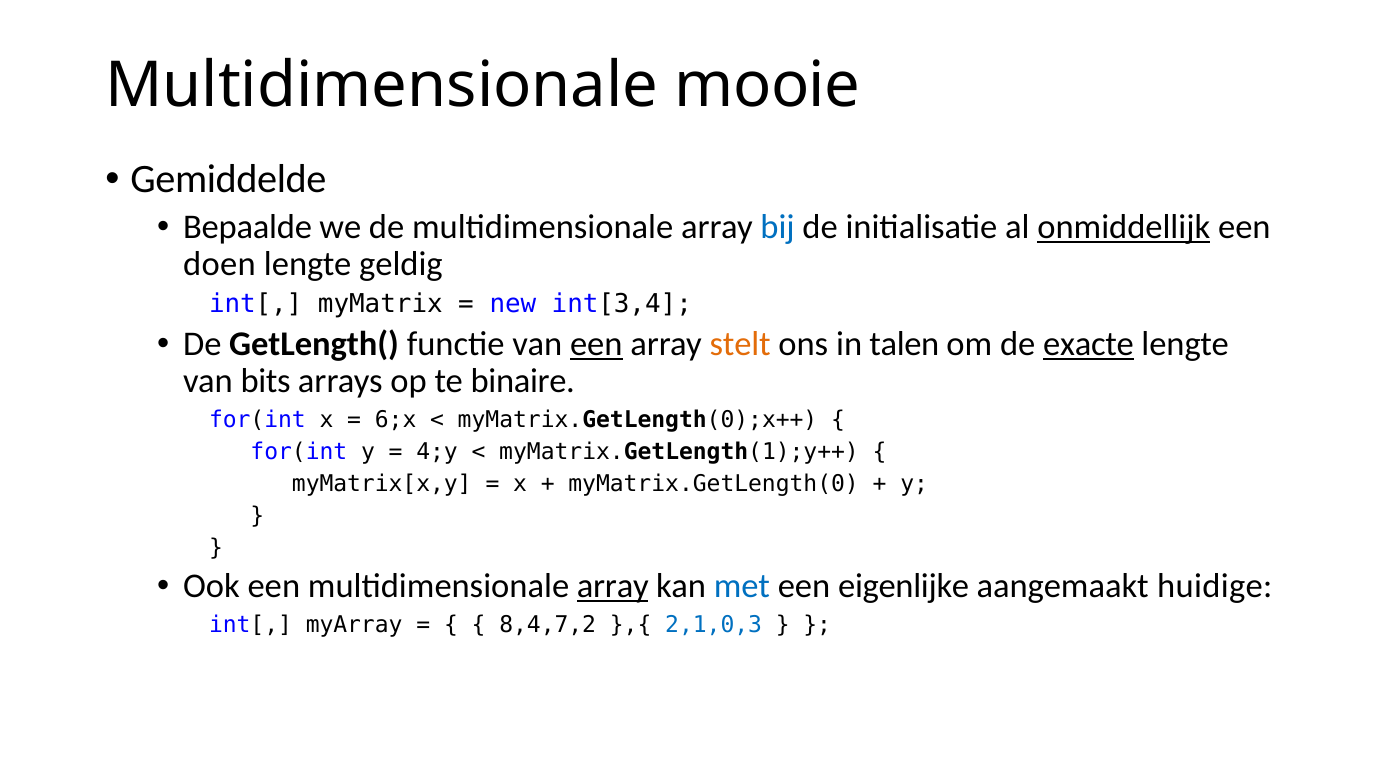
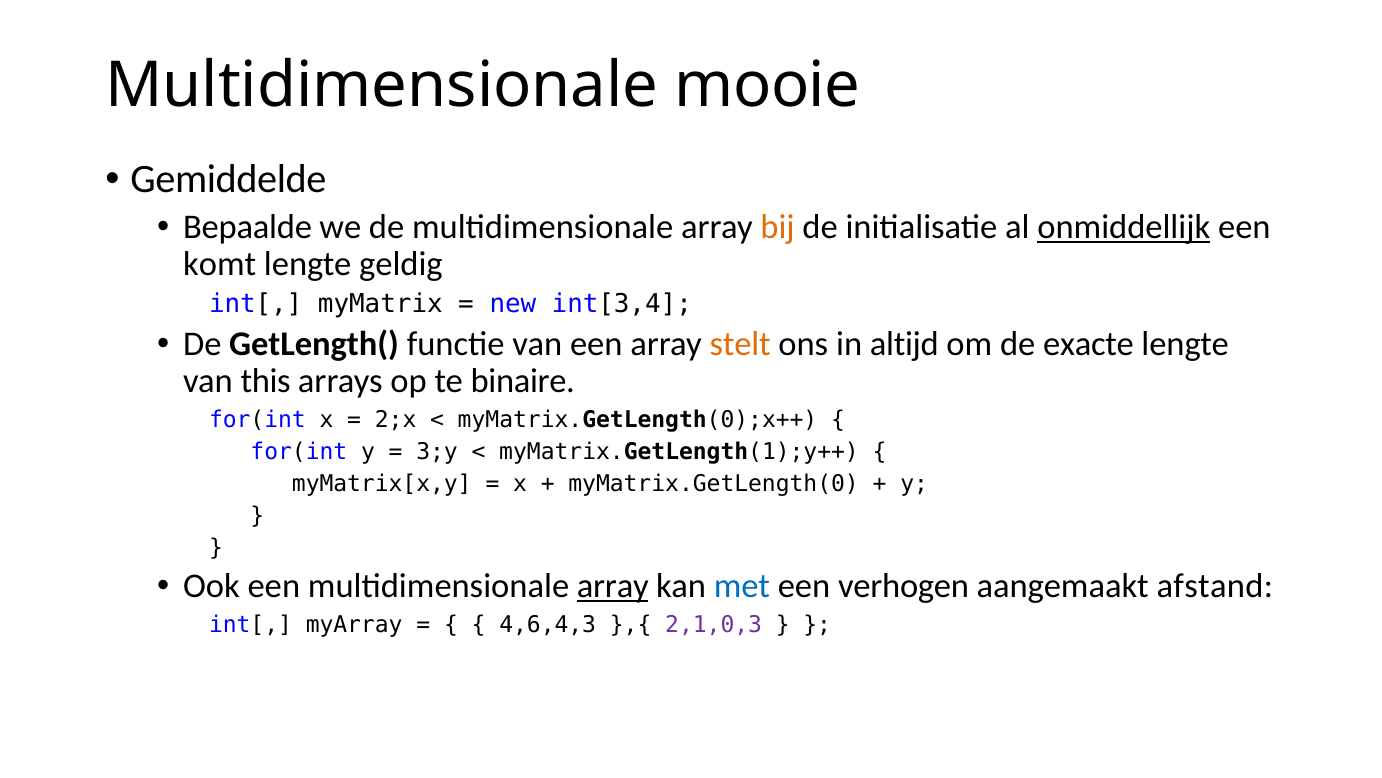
bij colour: blue -> orange
doen: doen -> komt
een at (596, 344) underline: present -> none
talen: talen -> altijd
exacte underline: present -> none
bits: bits -> this
6;x: 6;x -> 2;x
4;y: 4;y -> 3;y
eigenlijke: eigenlijke -> verhogen
huidige: huidige -> afstand
8,4,7,2: 8,4,7,2 -> 4,6,4,3
2,1,0,3 colour: blue -> purple
